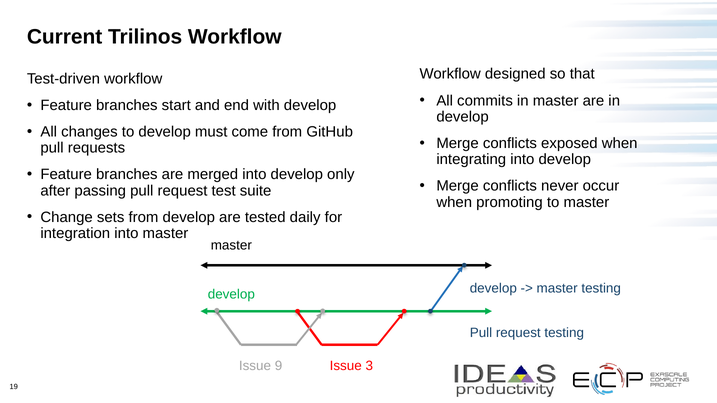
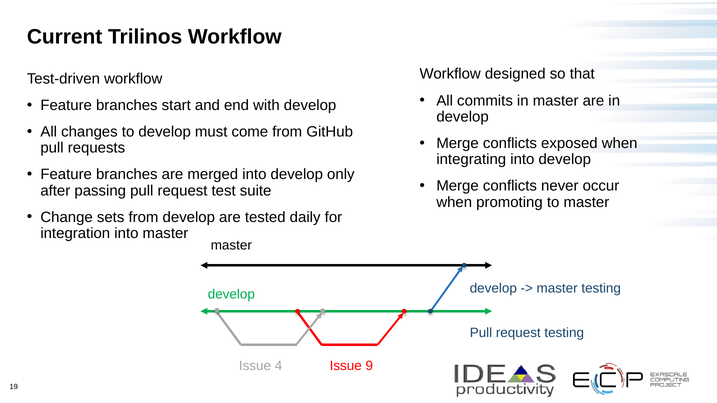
9: 9 -> 4
3: 3 -> 9
